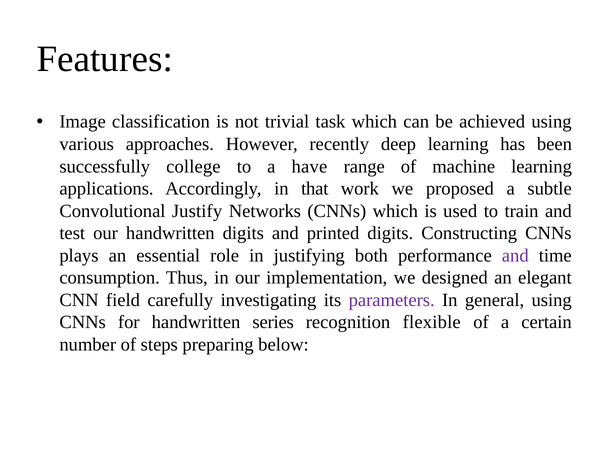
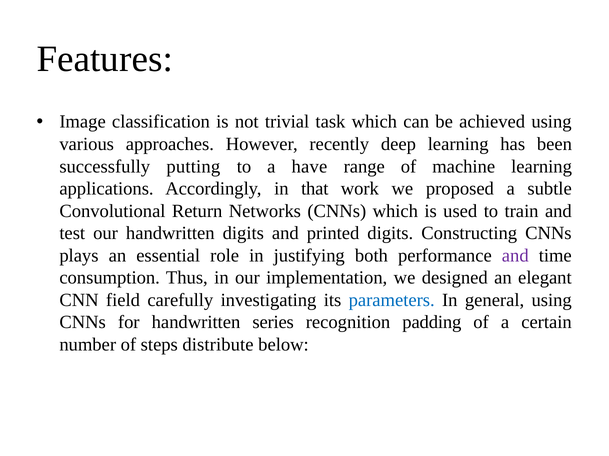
college: college -> putting
Justify: Justify -> Return
parameters colour: purple -> blue
flexible: flexible -> padding
preparing: preparing -> distribute
